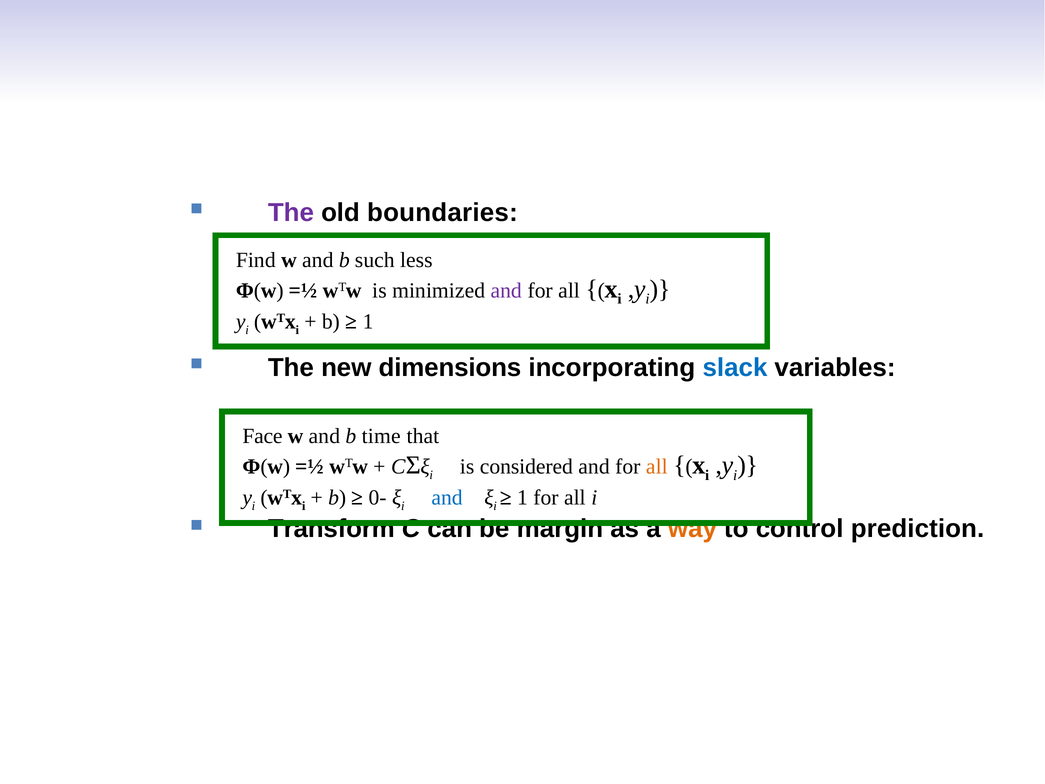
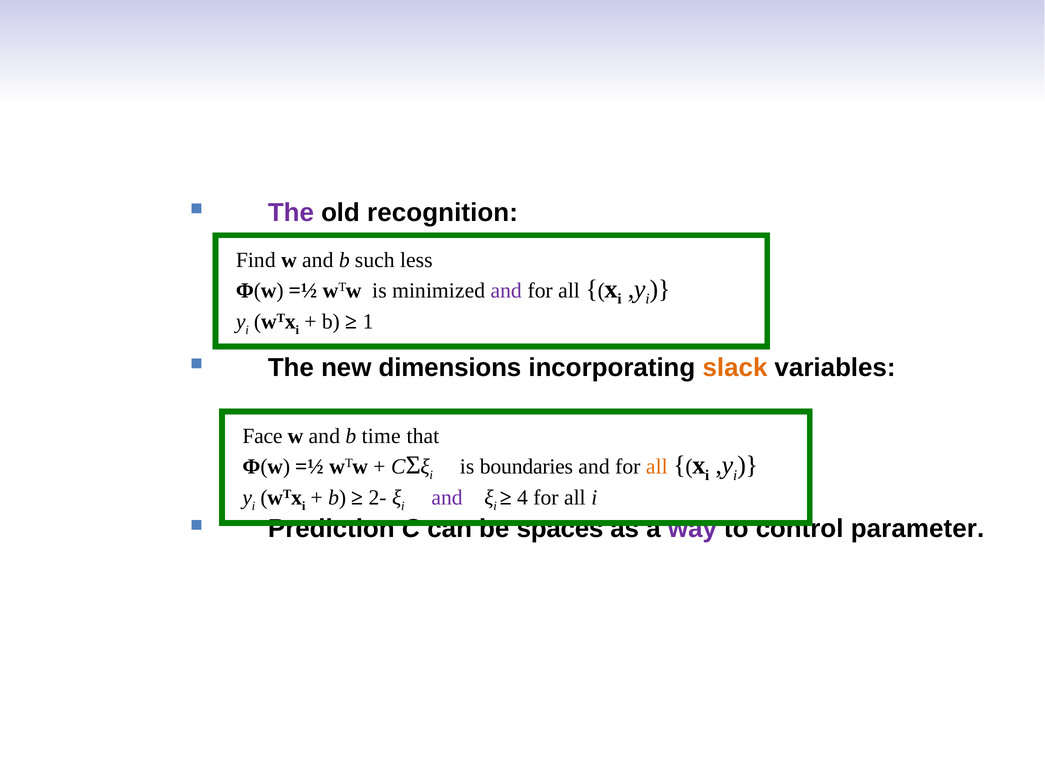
boundaries: boundaries -> recognition
slack colour: blue -> orange
considered: considered -> boundaries
0-: 0- -> 2-
and at (447, 498) colour: blue -> purple
1 at (523, 498): 1 -> 4
Transform: Transform -> Prediction
margin: margin -> spaces
way colour: orange -> purple
prediction: prediction -> parameter
